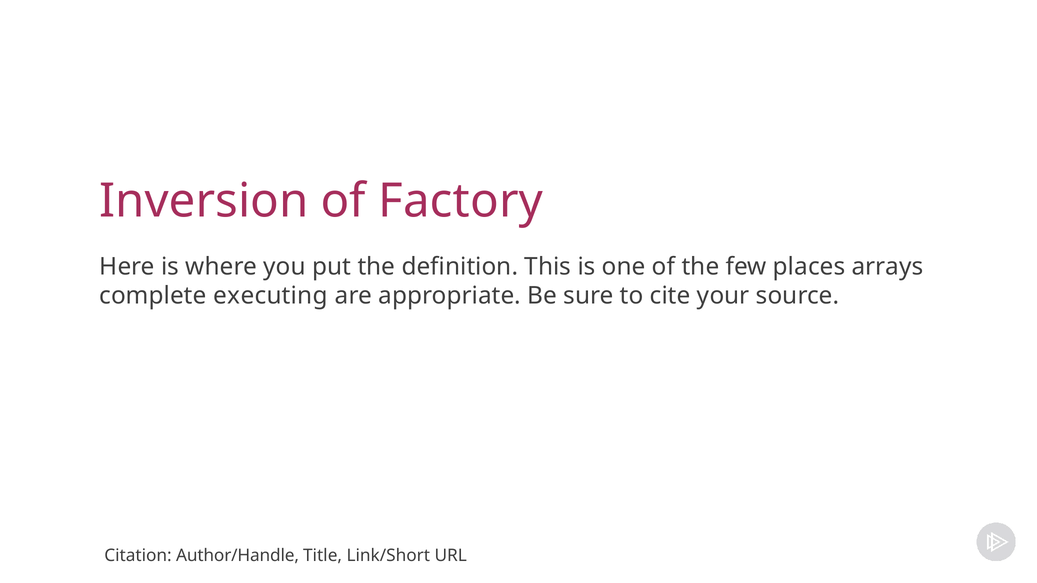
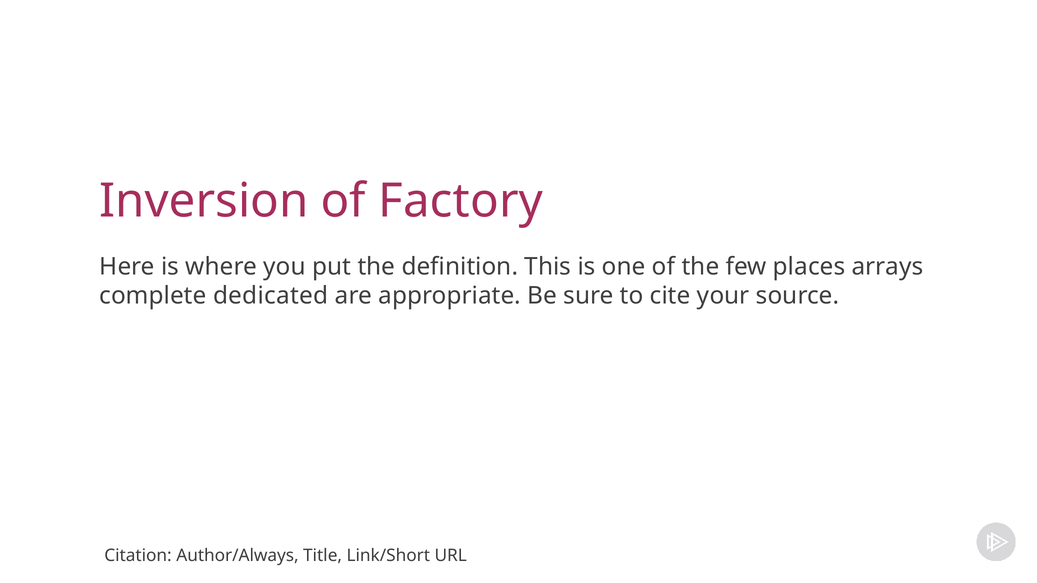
executing: executing -> dedicated
Author/Handle: Author/Handle -> Author/Always
